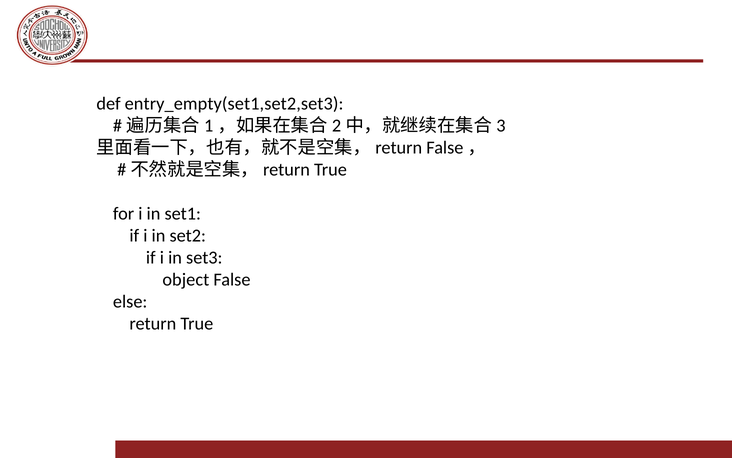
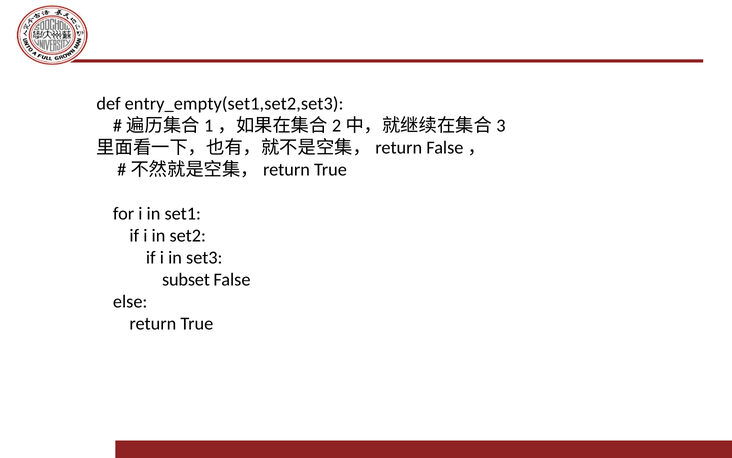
object: object -> subset
